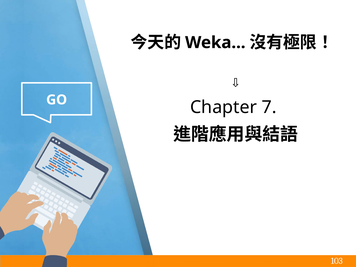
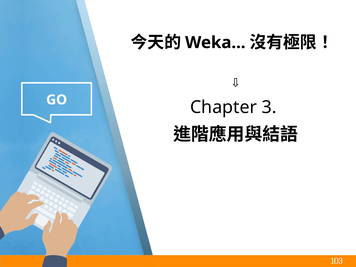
7: 7 -> 3
